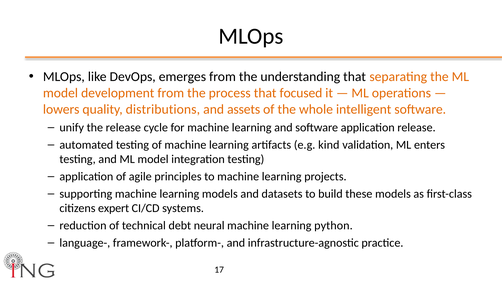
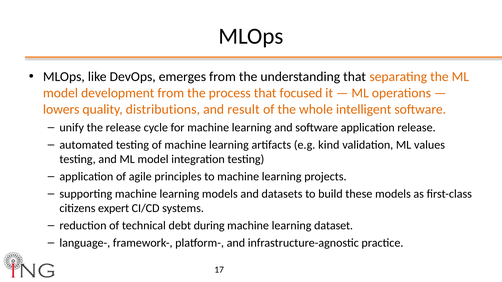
assets: assets -> result
enters: enters -> values
neural: neural -> during
python: python -> dataset
